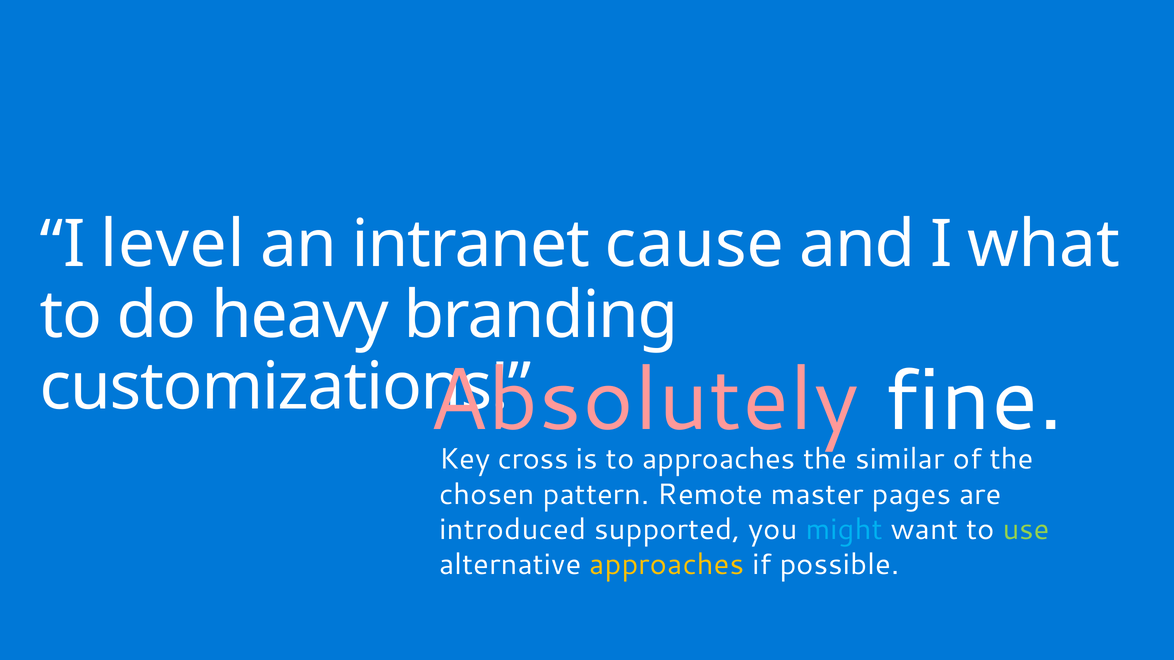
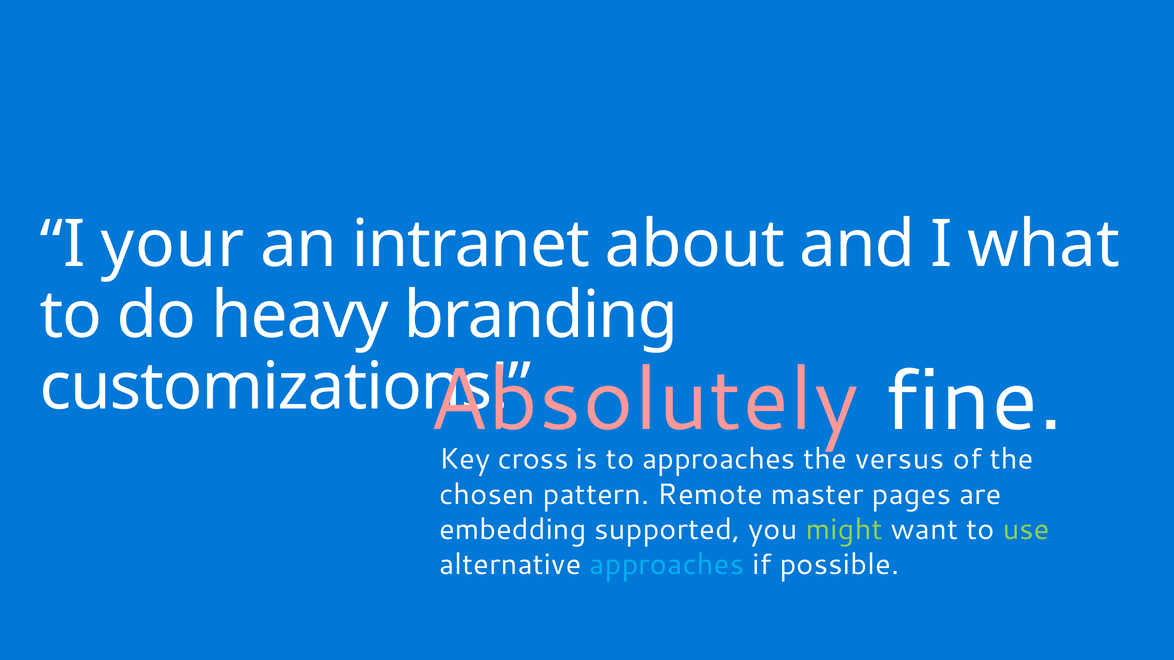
level: level -> your
cause: cause -> about
similar: similar -> versus
introduced: introduced -> embedding
might colour: light blue -> light green
approaches at (667, 565) colour: yellow -> light blue
